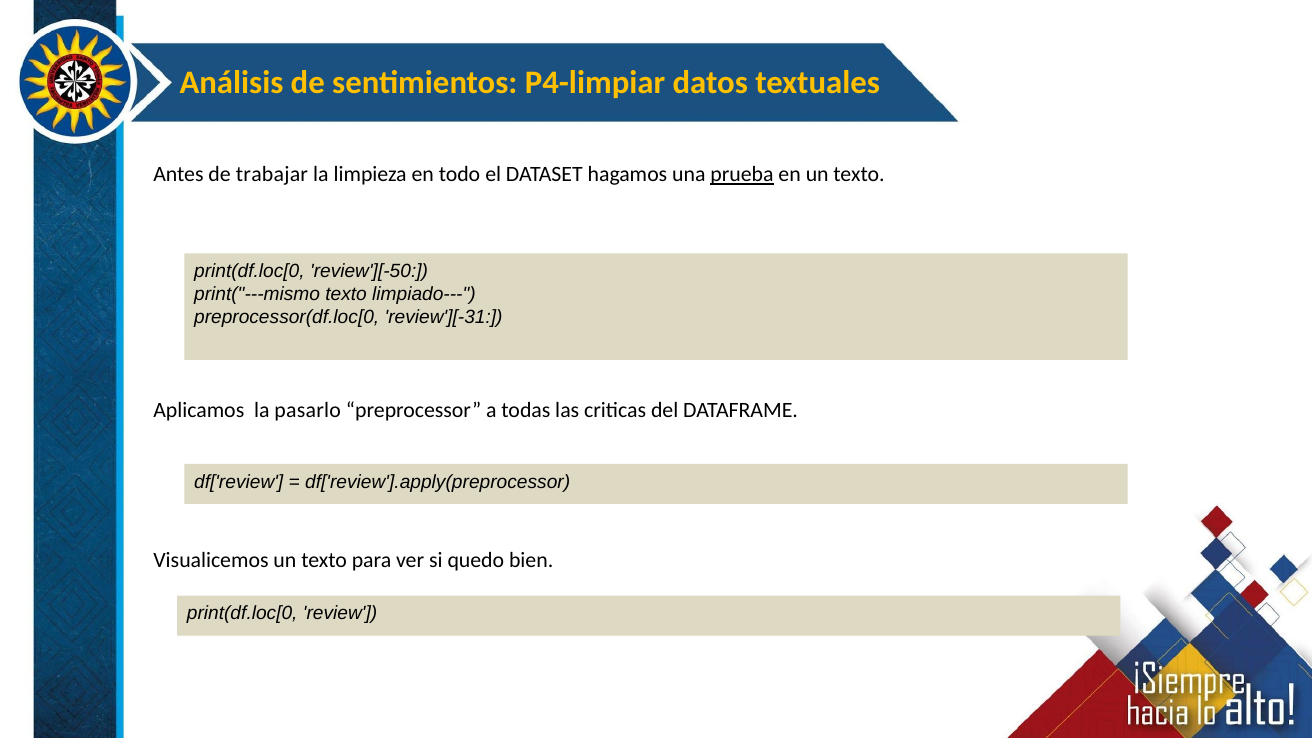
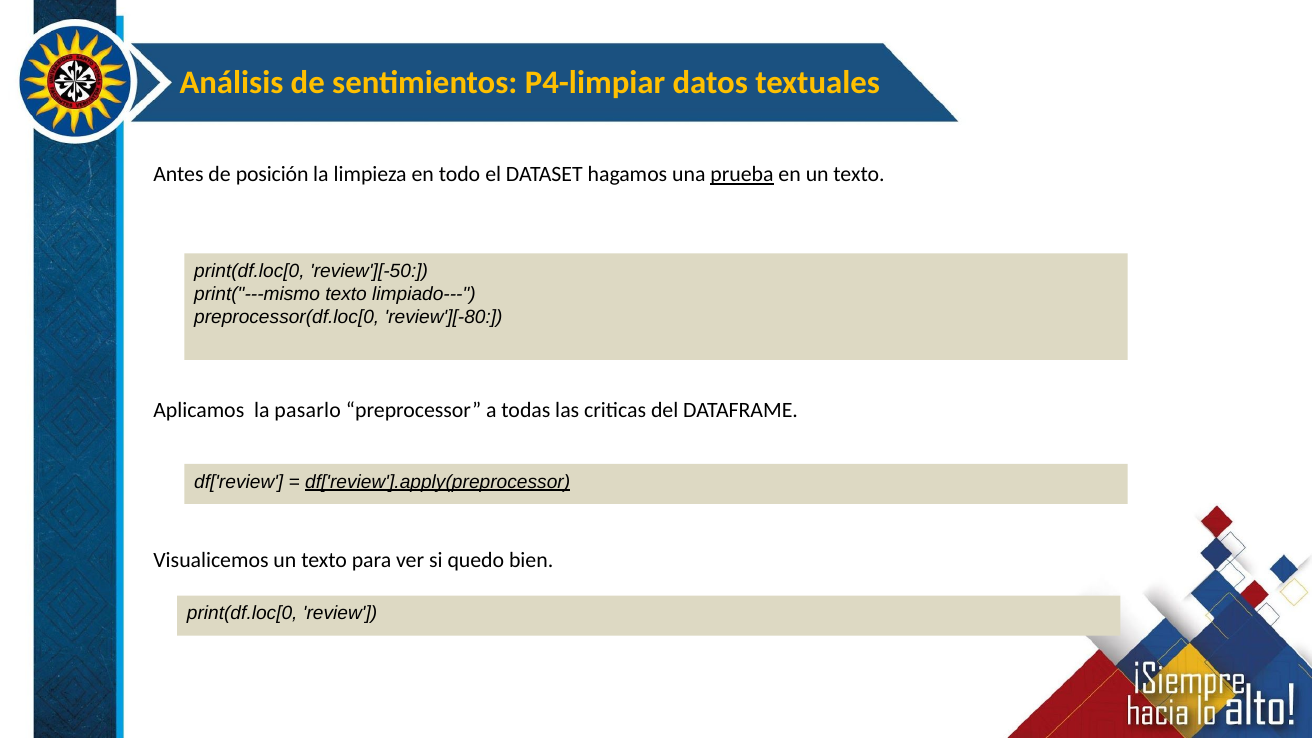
trabajar: trabajar -> posición
review'][-31: review'][-31 -> review'][-80
df['review'].apply(preprocessor underline: none -> present
